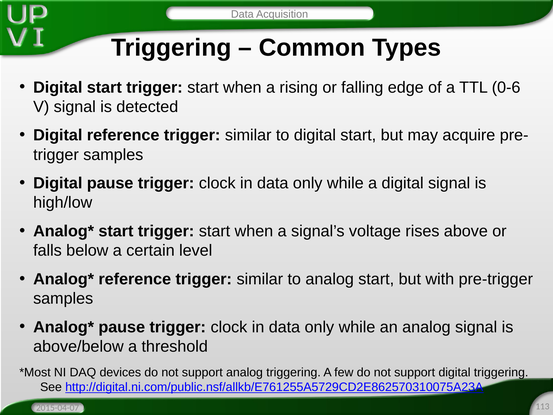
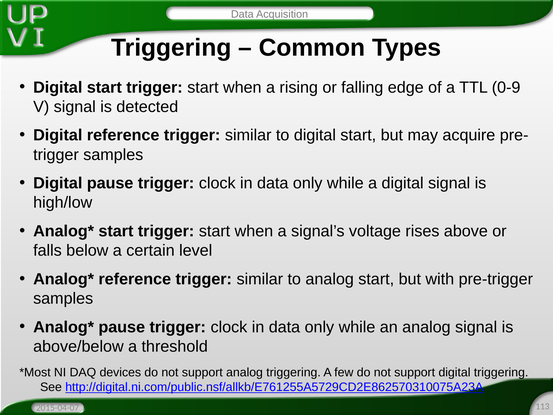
0-6: 0-6 -> 0-9
